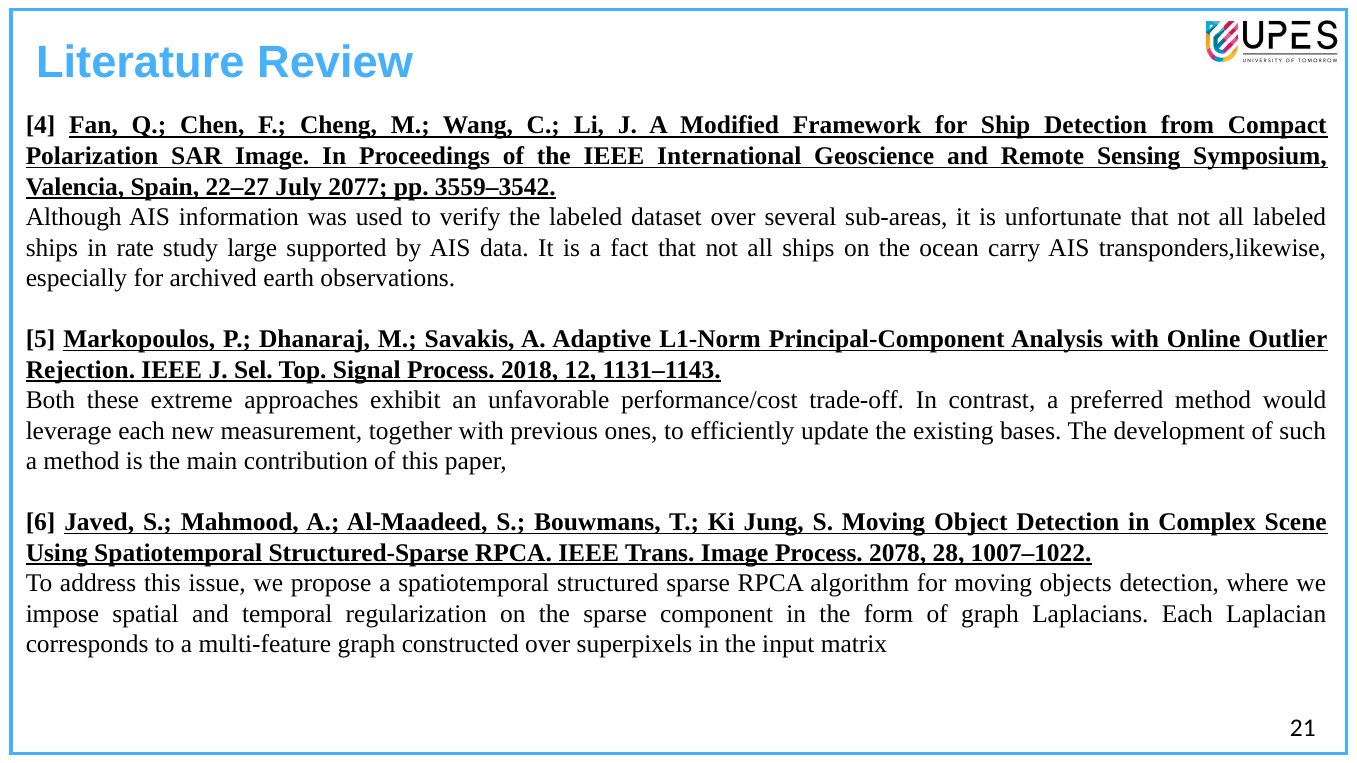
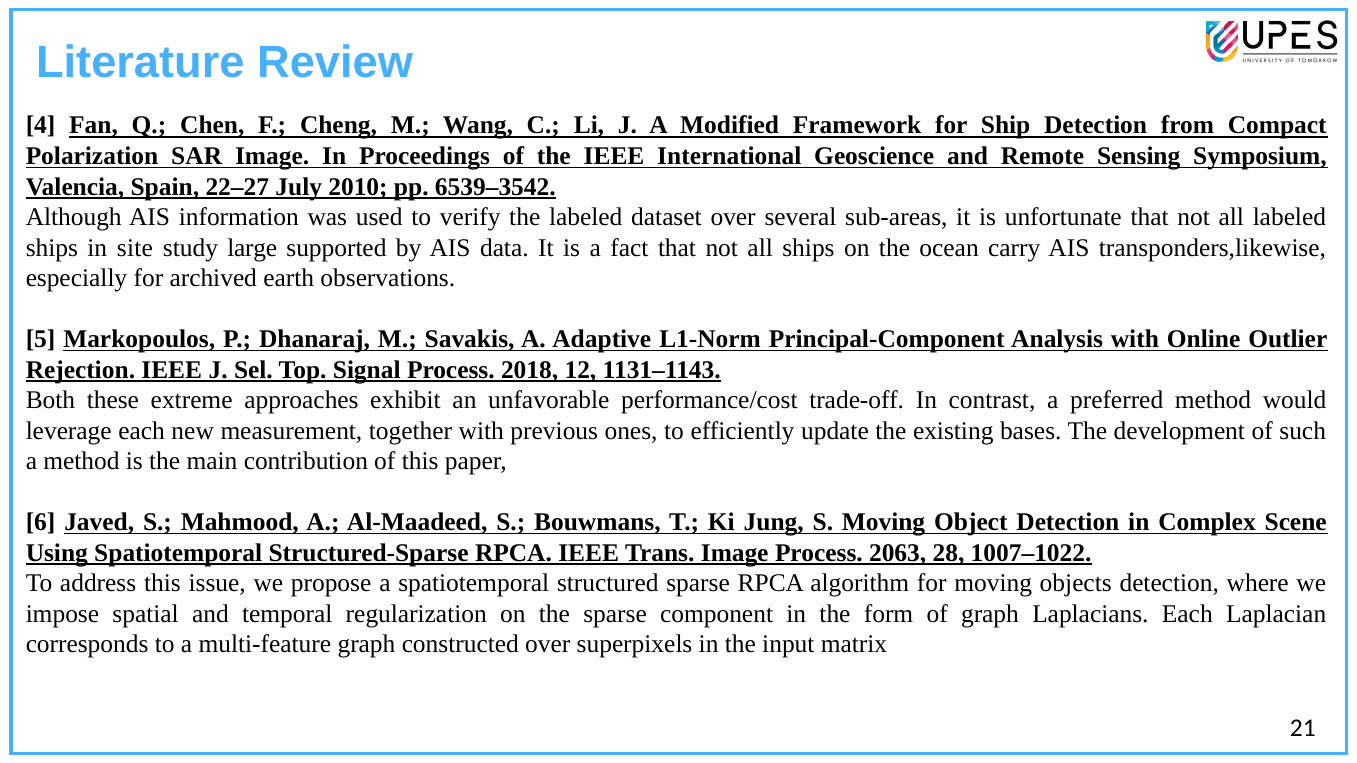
2077: 2077 -> 2010
3559–3542: 3559–3542 -> 6539–3542
rate: rate -> site
2078: 2078 -> 2063
